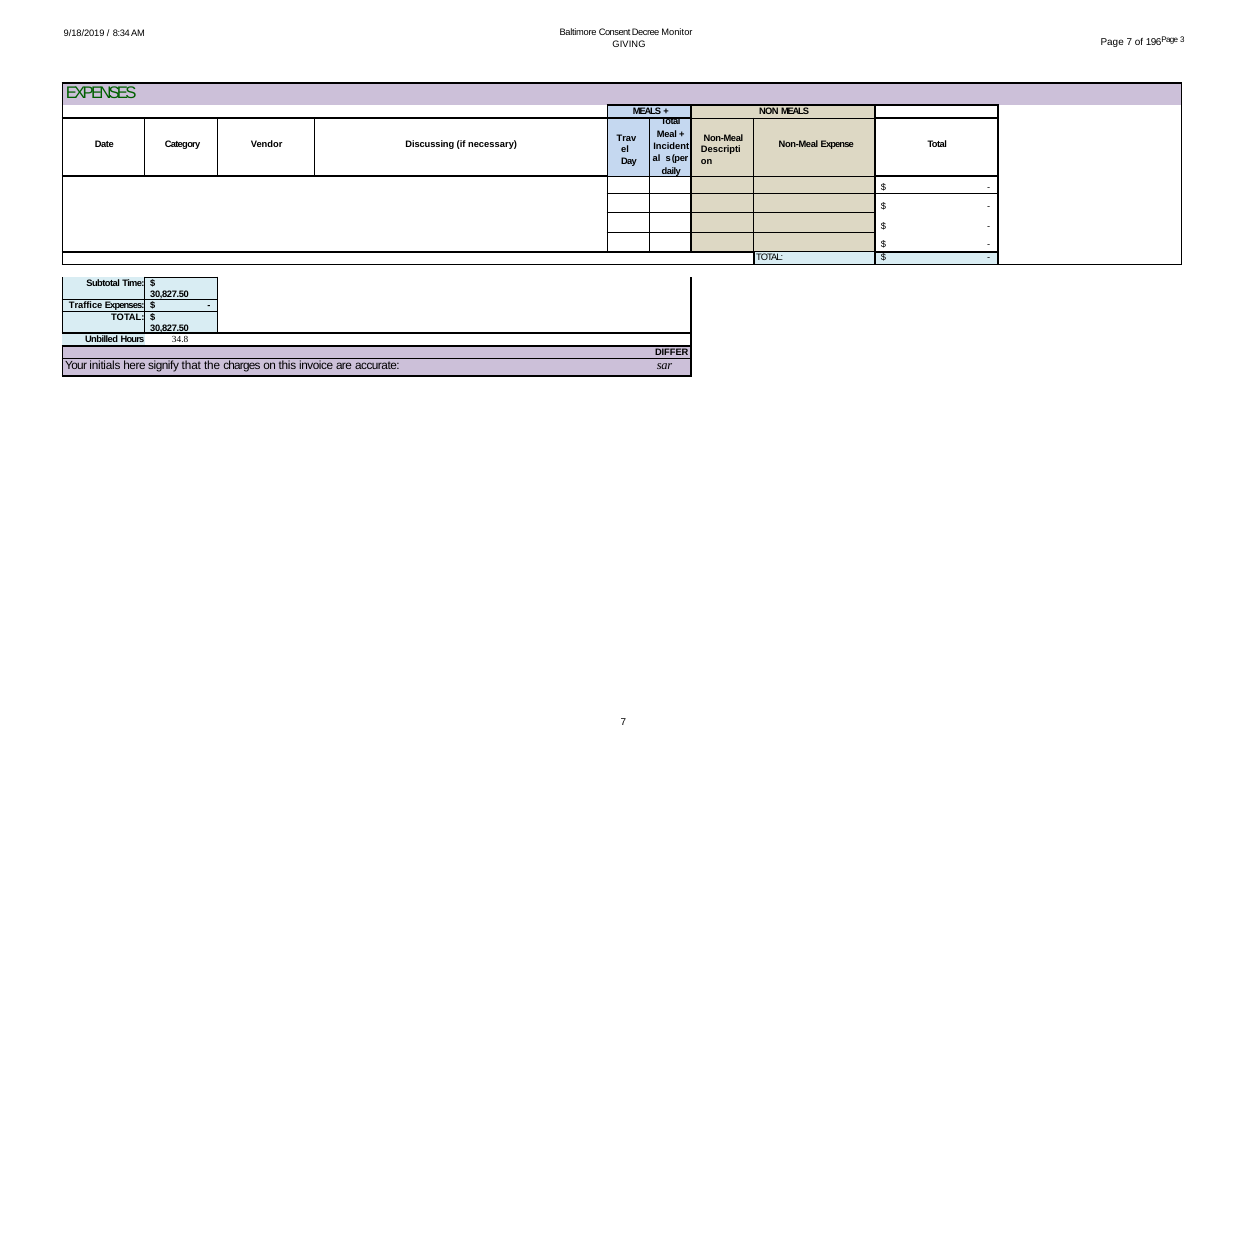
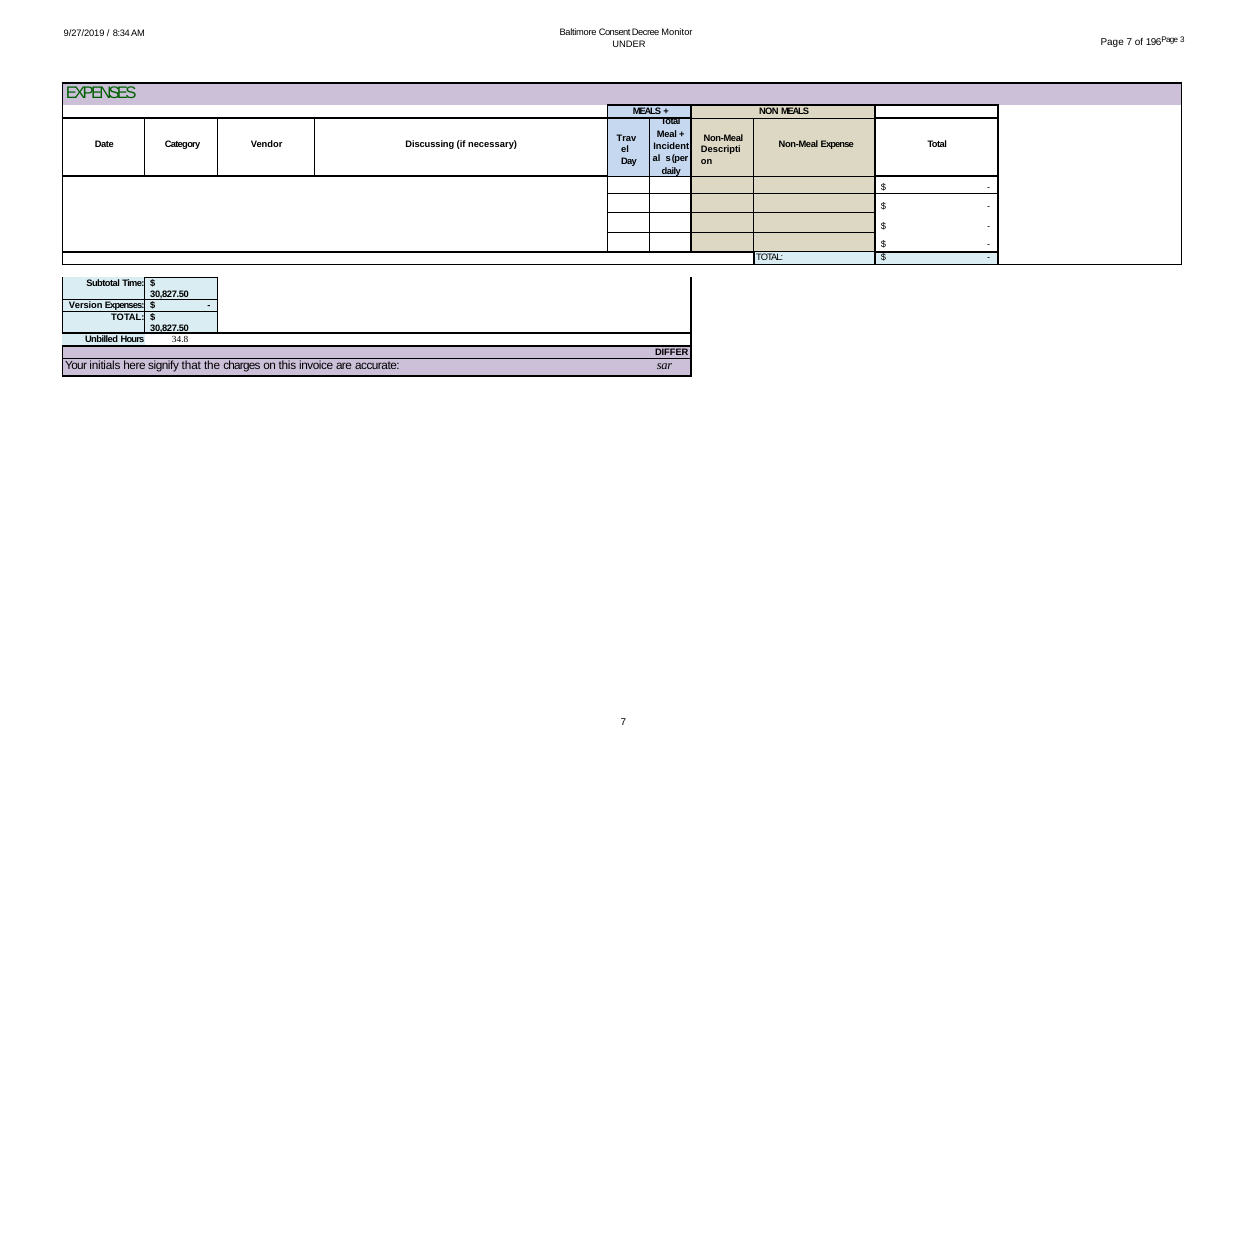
9/18/2019: 9/18/2019 -> 9/27/2019
GIVING: GIVING -> UNDER
Traffice: Traffice -> Version
